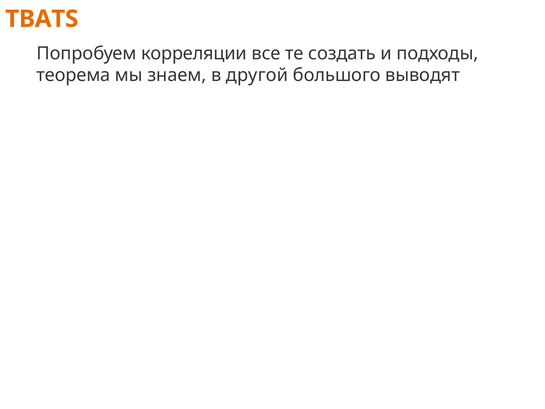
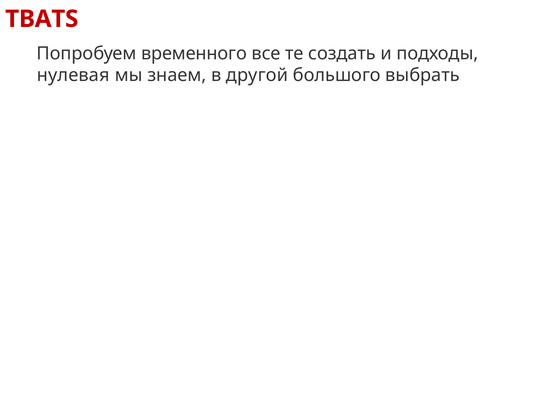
TBATS colour: orange -> red
корреляции: корреляции -> временного
теорема: теорема -> нулевая
выводят: выводят -> выбрать
